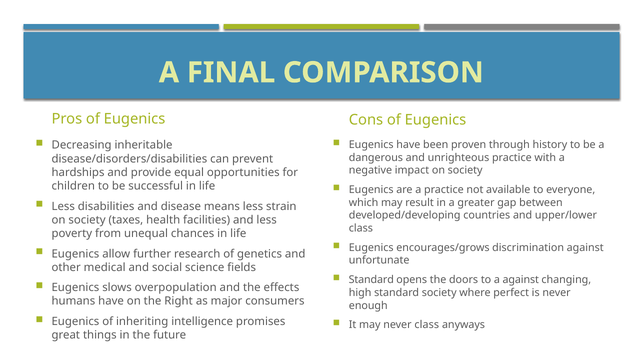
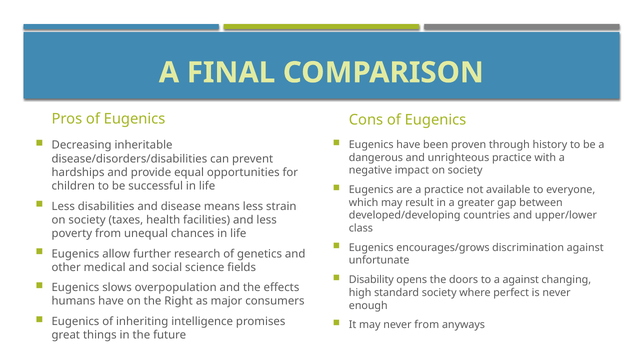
Standard at (371, 279): Standard -> Disability
never class: class -> from
